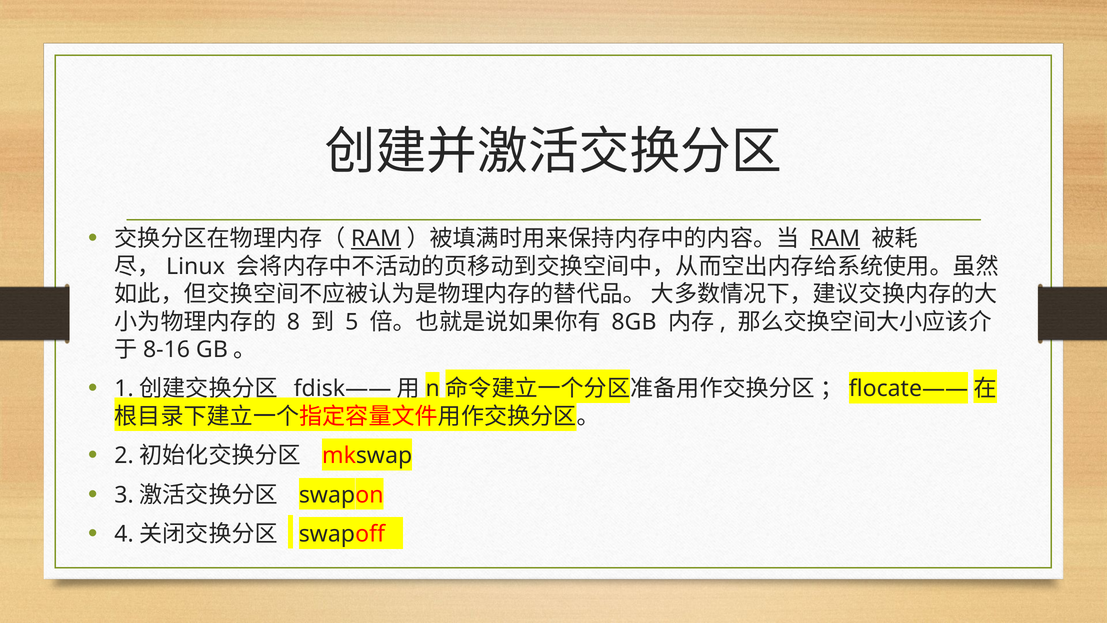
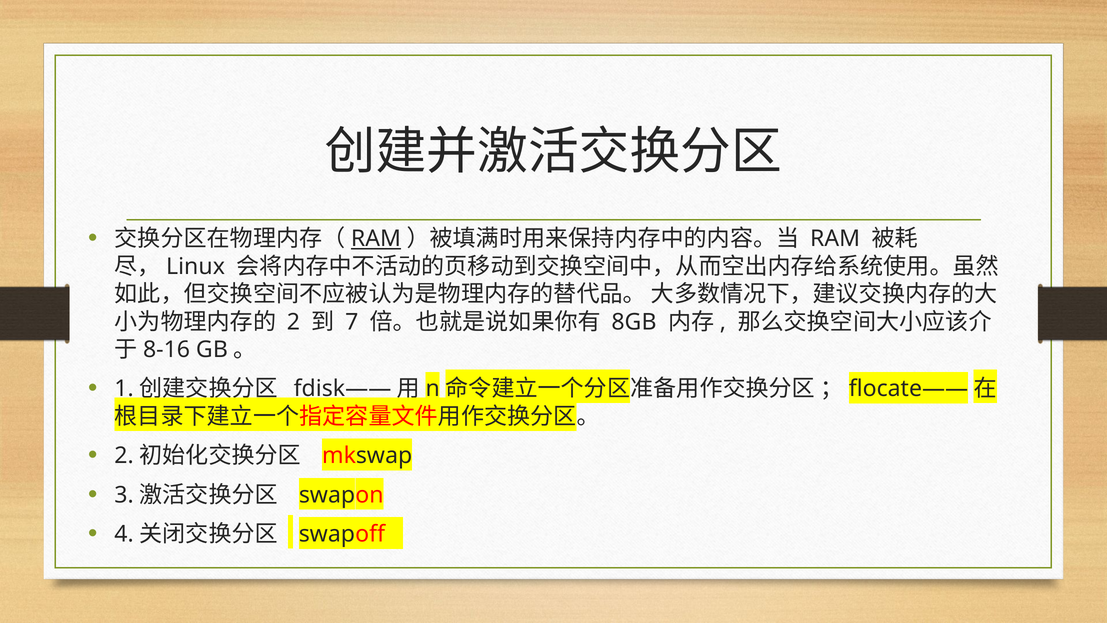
RAM at (835, 239) underline: present -> none
8 at (293, 322): 8 -> 2
5: 5 -> 7
